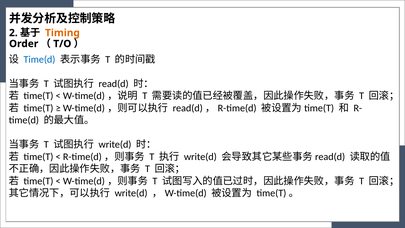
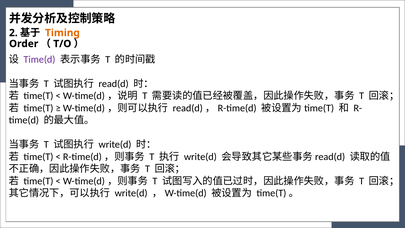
Time(d at (39, 59) colour: blue -> purple
